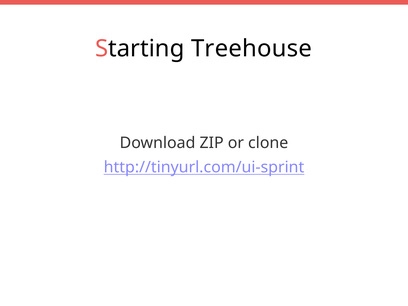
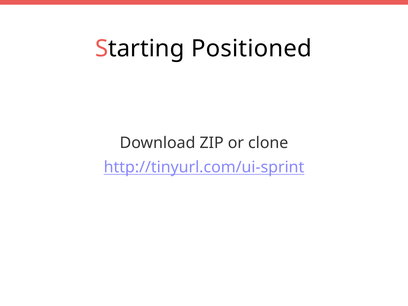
Treehouse: Treehouse -> Positioned
